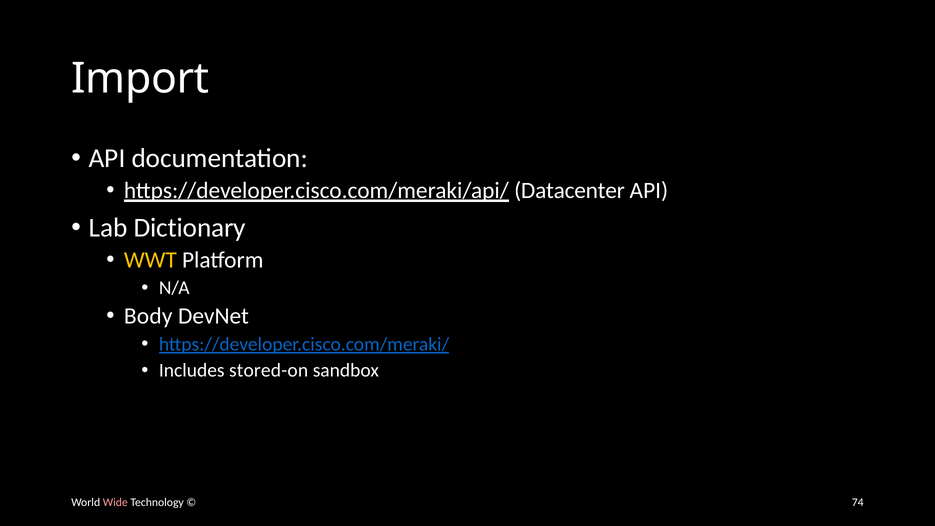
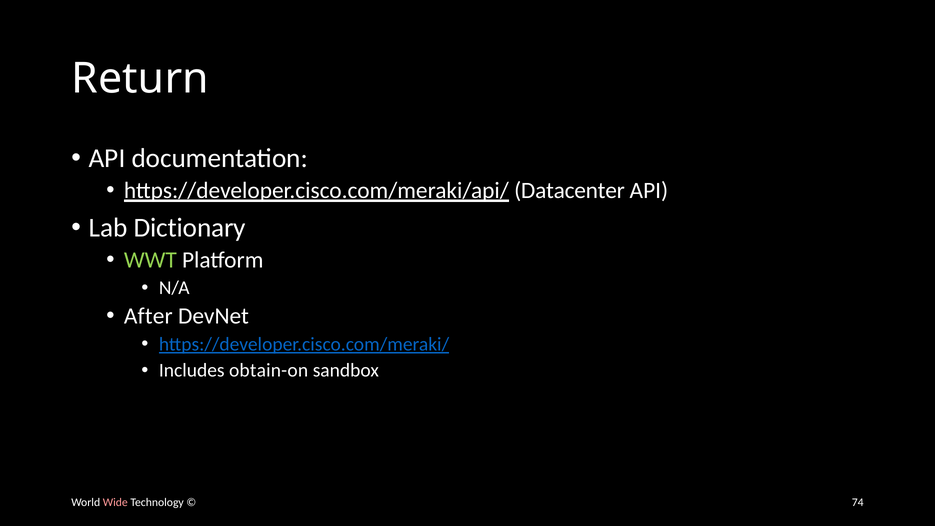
Import: Import -> Return
WWT colour: yellow -> light green
Body: Body -> After
stored-on: stored-on -> obtain-on
